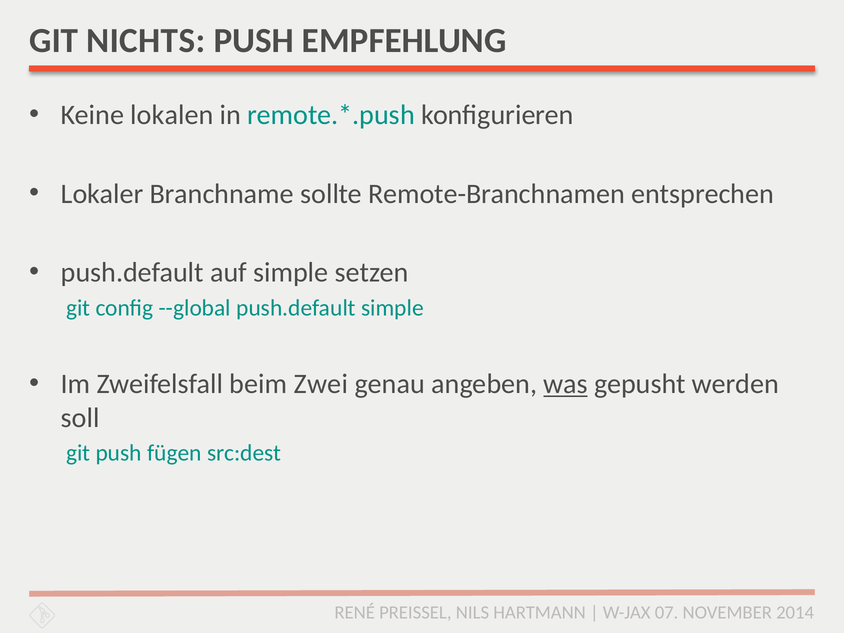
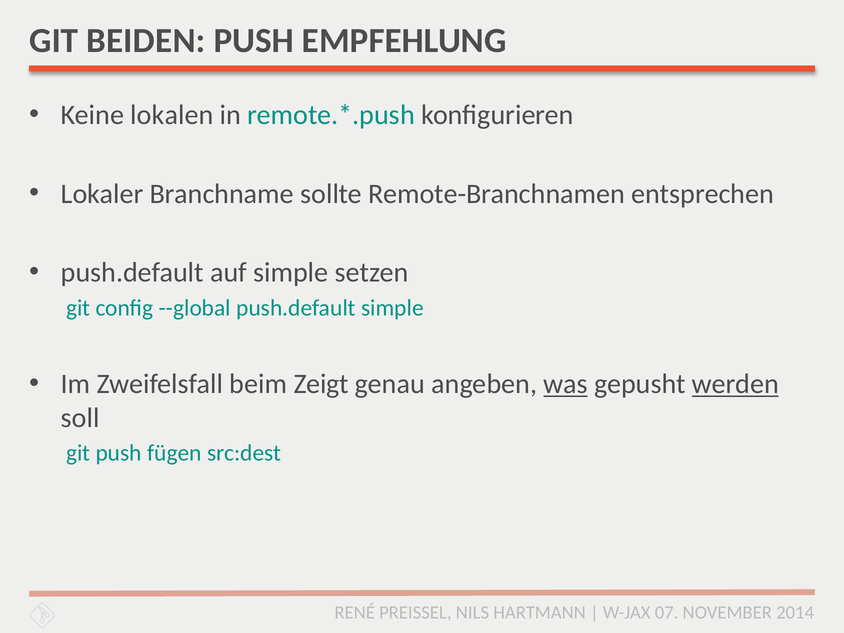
NICHTS: NICHTS -> BEIDEN
Zwei: Zwei -> Zeigt
werden underline: none -> present
